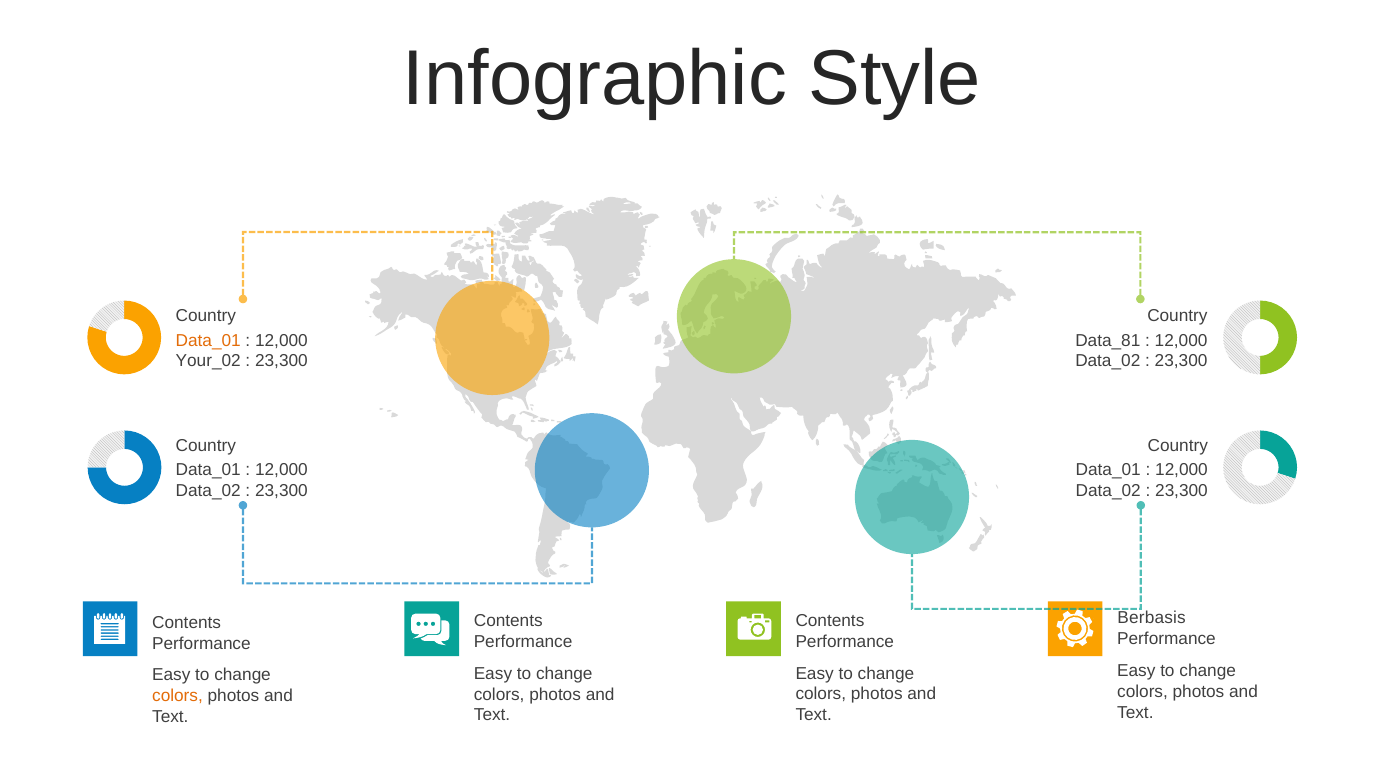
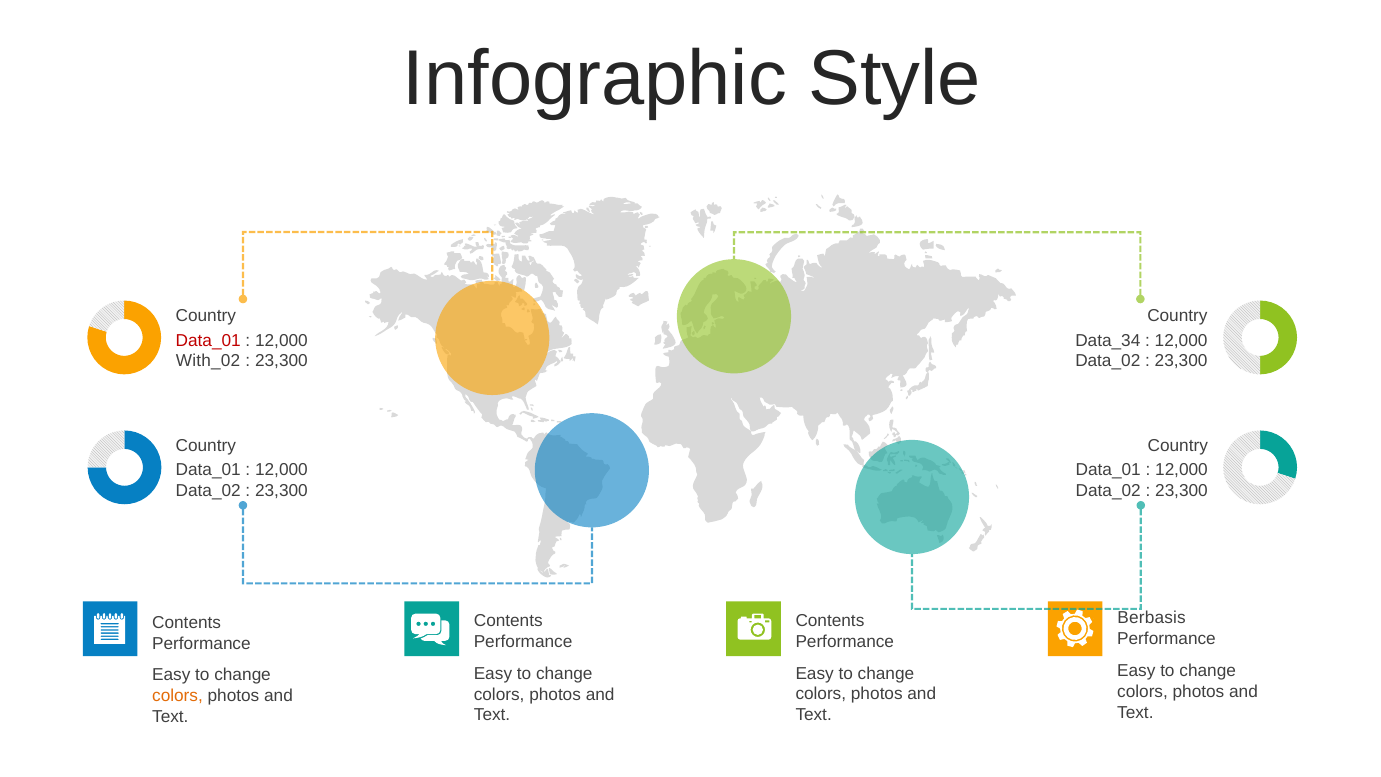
Data_01 at (208, 340) colour: orange -> red
Data_81: Data_81 -> Data_34
Your_02: Your_02 -> With_02
